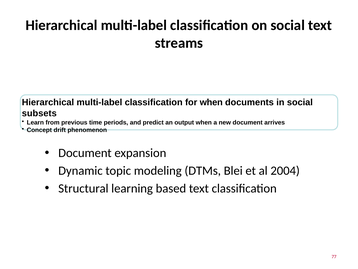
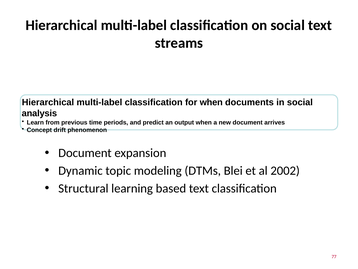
subsets: subsets -> analysis
2004: 2004 -> 2002
